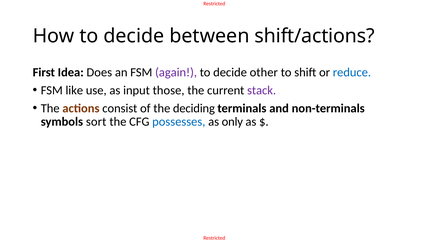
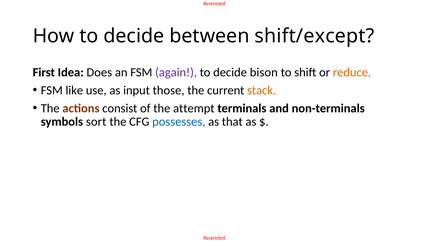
shift/actions: shift/actions -> shift/except
other: other -> bison
reduce colour: blue -> orange
stack colour: purple -> orange
deciding: deciding -> attempt
only: only -> that
